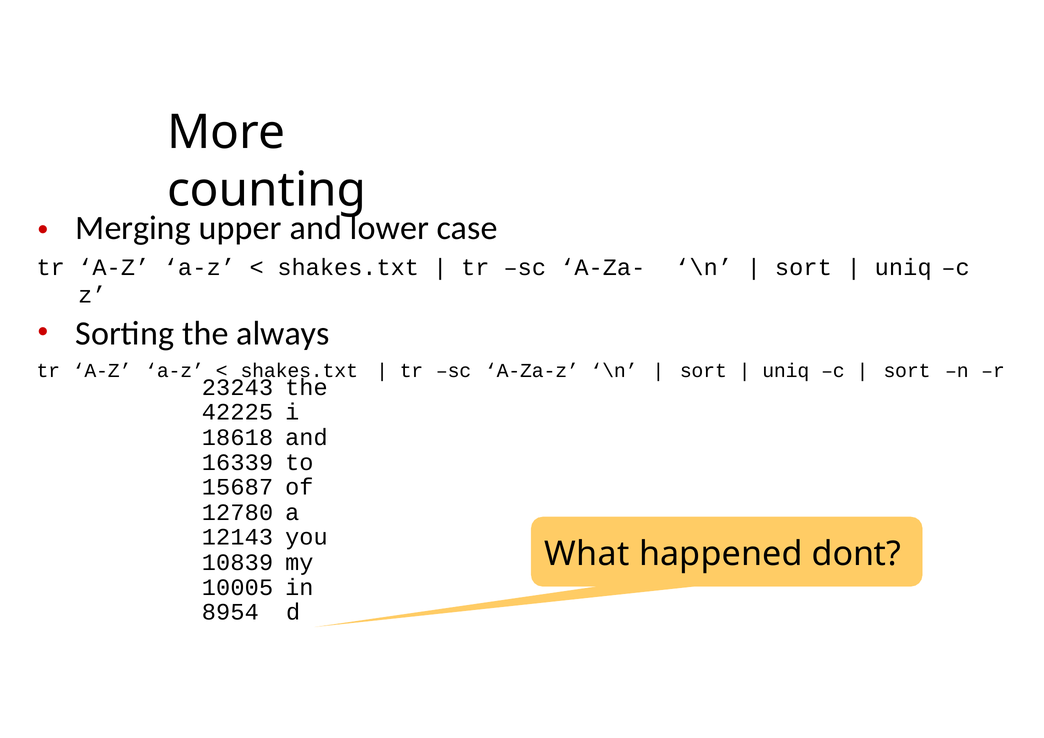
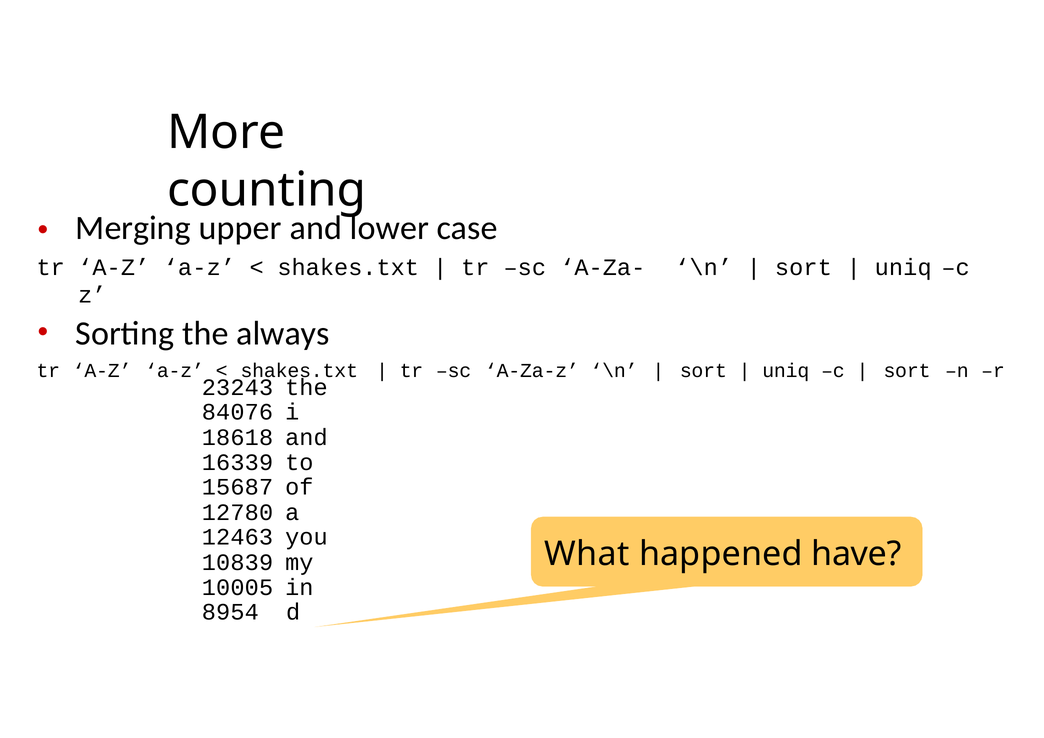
42225: 42225 -> 84076
12143: 12143 -> 12463
dont: dont -> have
